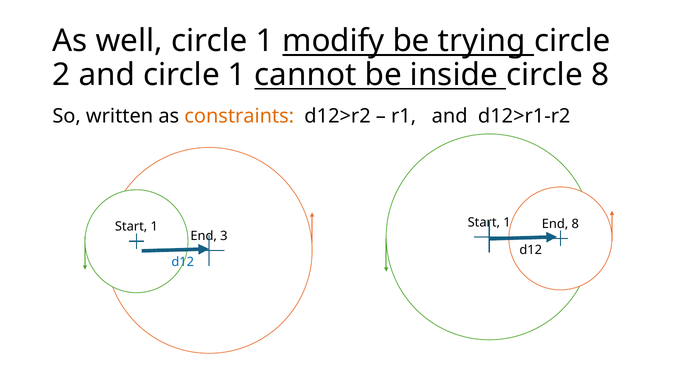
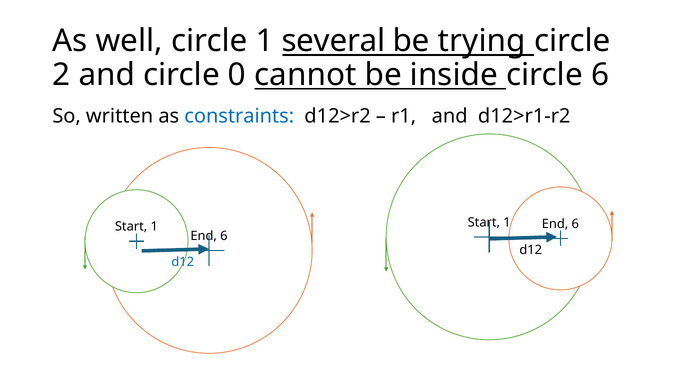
modify: modify -> several
and circle 1: 1 -> 0
circle 8: 8 -> 6
constraints colour: orange -> blue
8 at (575, 224): 8 -> 6
3 at (224, 236): 3 -> 6
